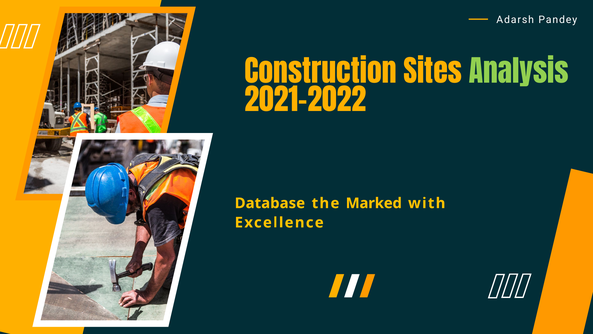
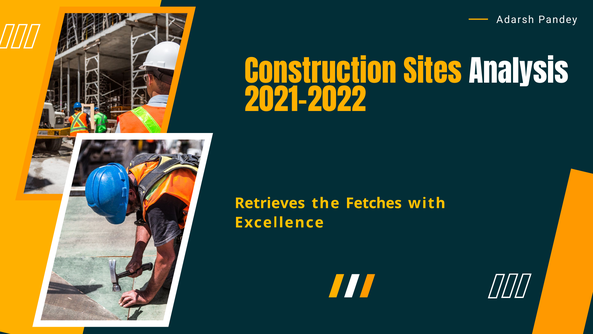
Analysis colour: light green -> white
Database: Database -> Retrieves
Marked: Marked -> Fetches
